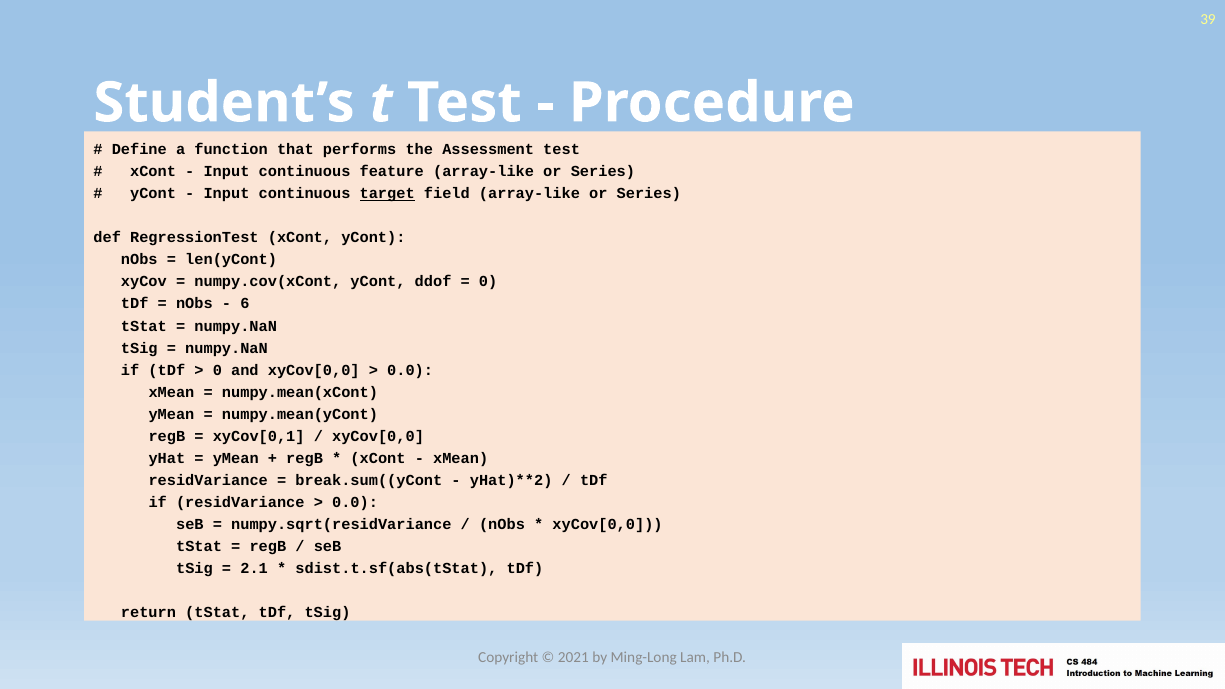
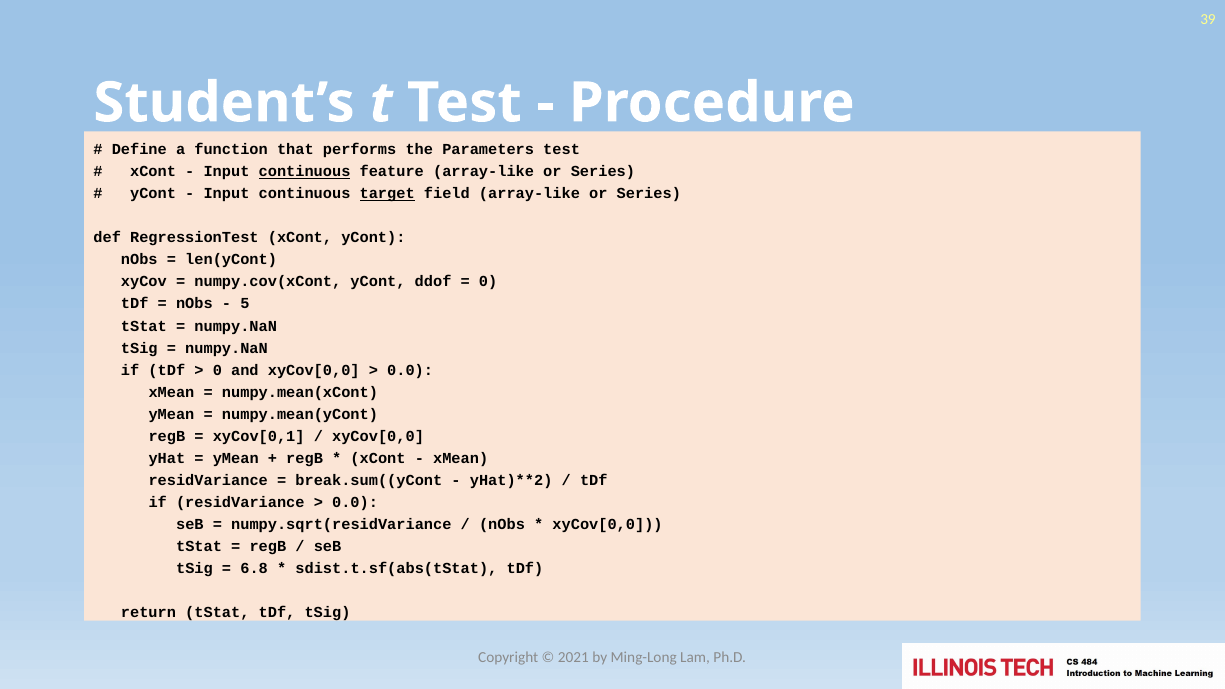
Assessment: Assessment -> Parameters
continuous at (305, 172) underline: none -> present
6: 6 -> 5
2.1: 2.1 -> 6.8
